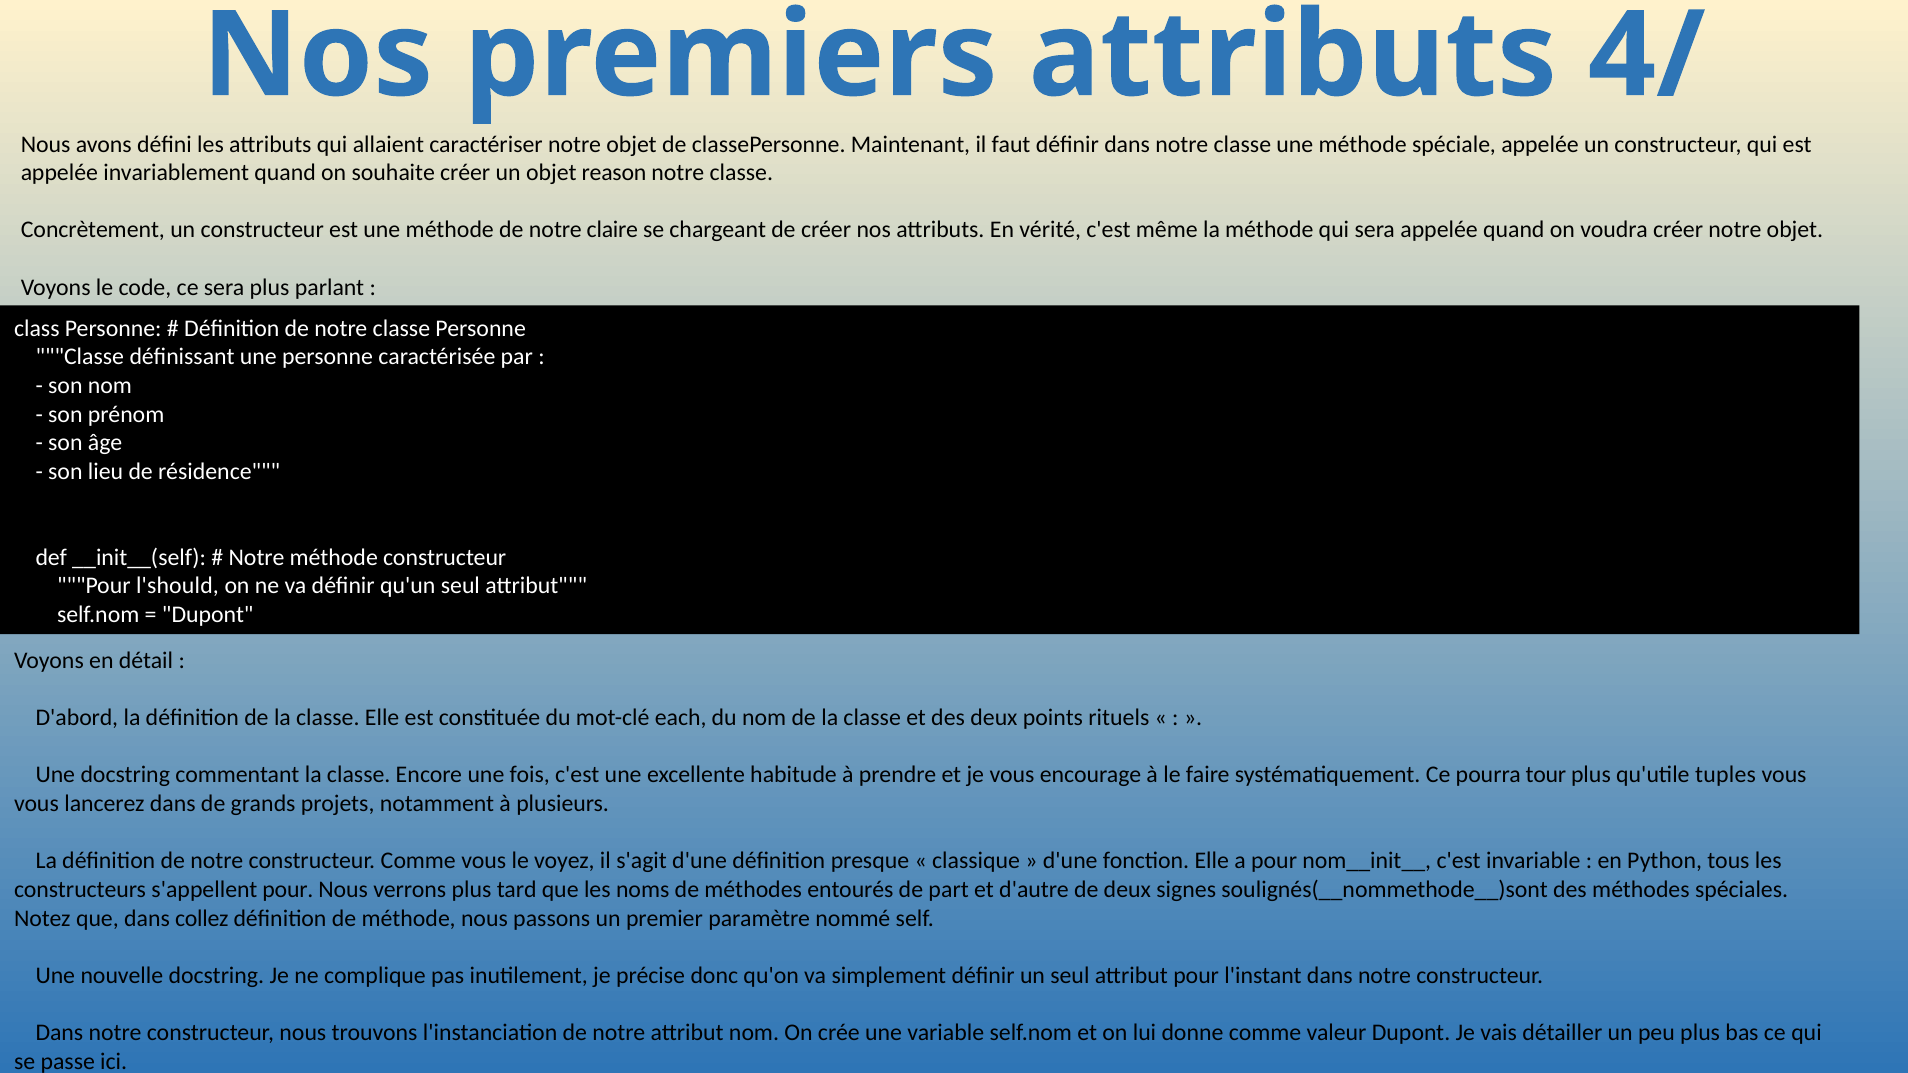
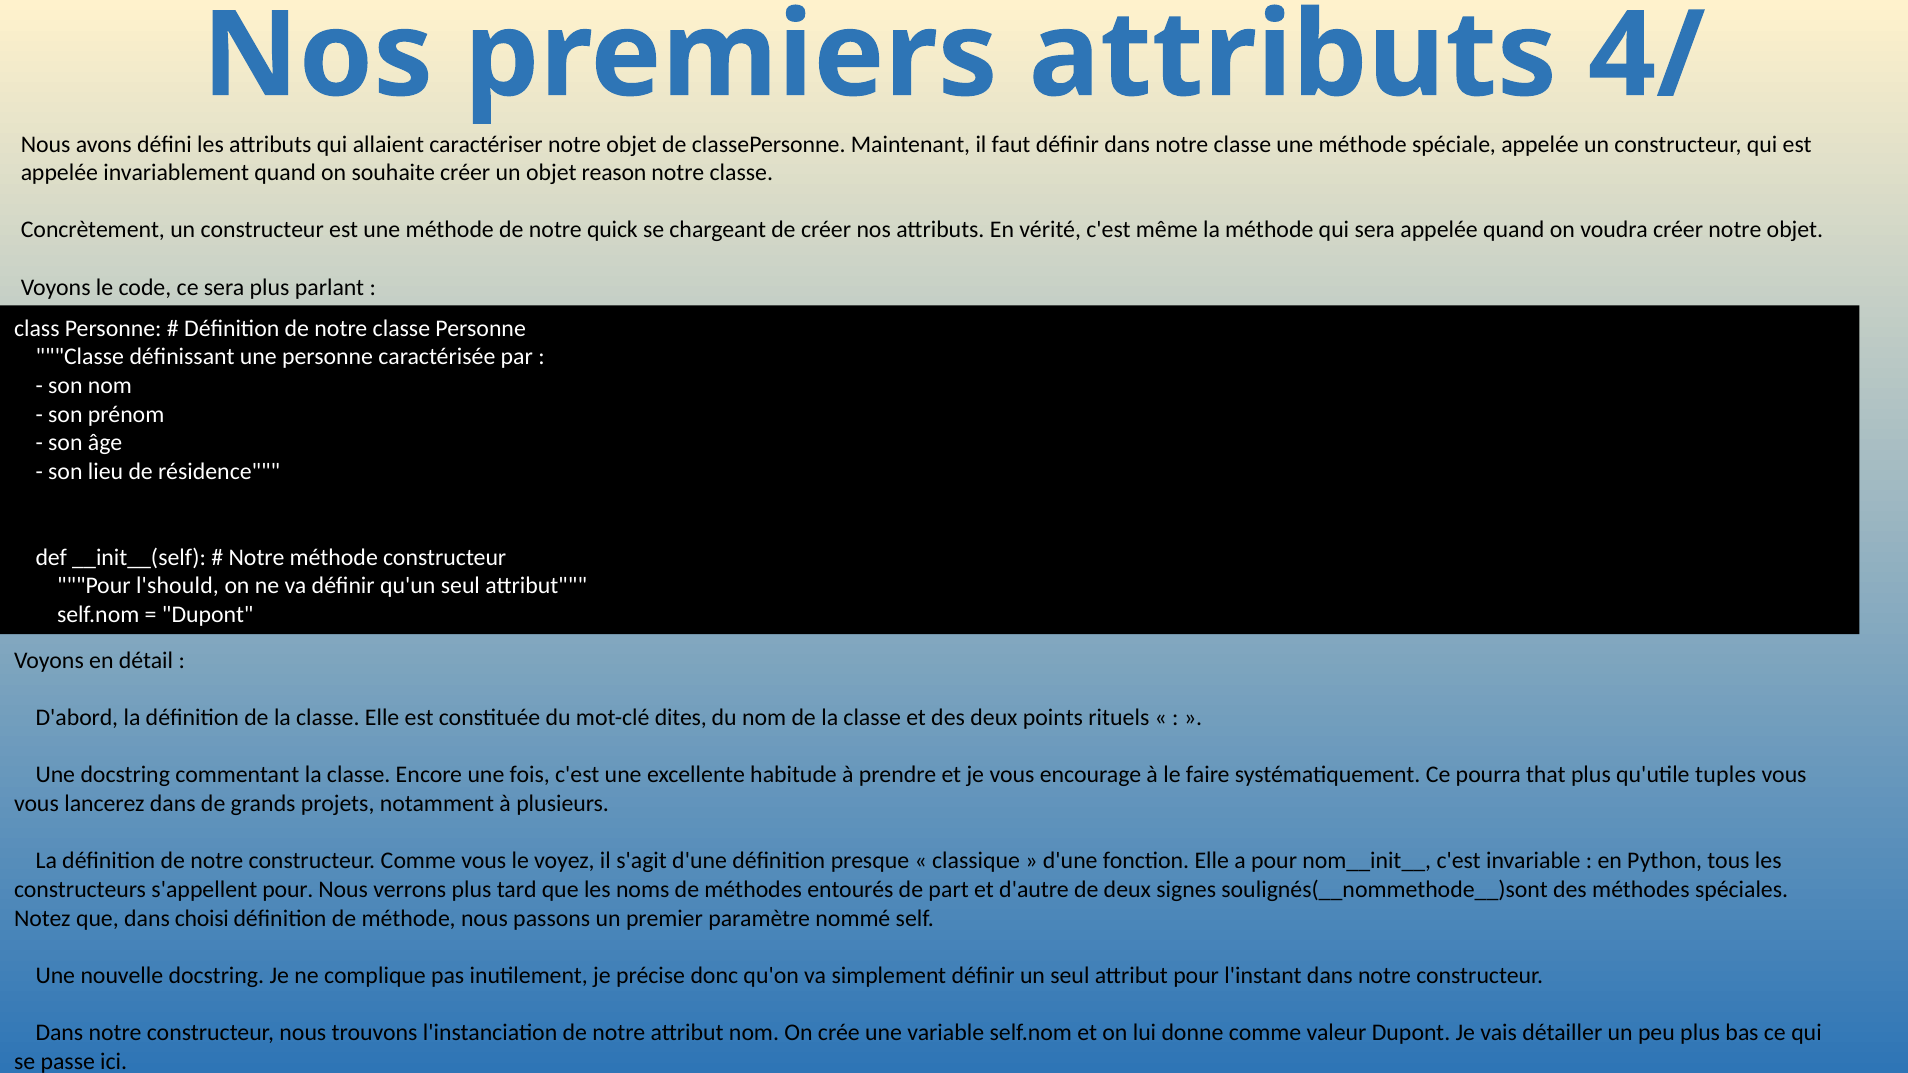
claire: claire -> quick
each: each -> dites
tour: tour -> that
collez: collez -> choisi
